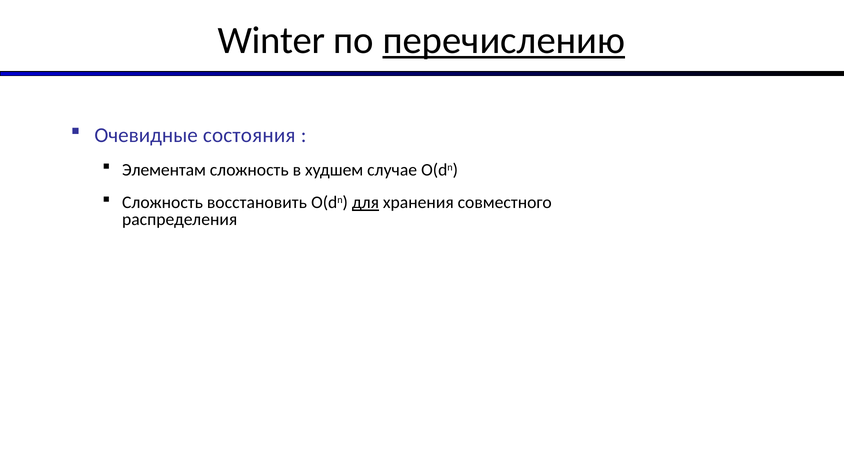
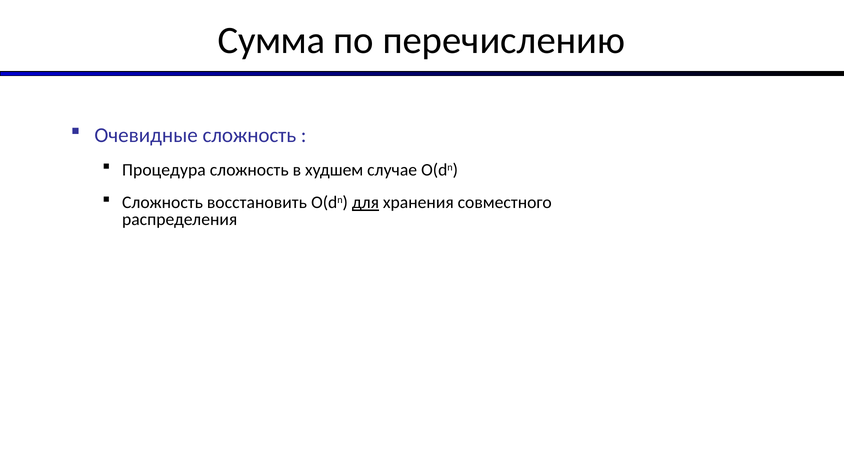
Winter: Winter -> Сумма
перечислению underline: present -> none
Очевидные состояния: состояния -> сложность
Элементам: Элементам -> Процедура
